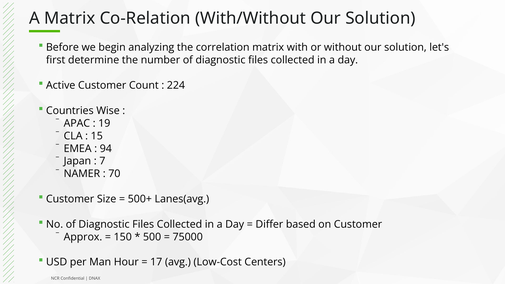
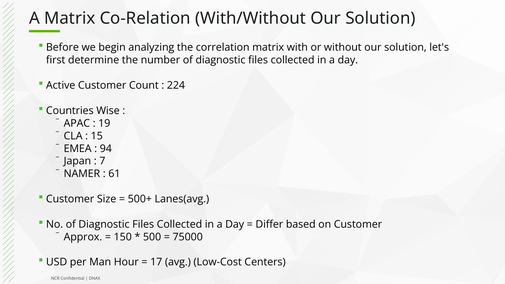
70: 70 -> 61
